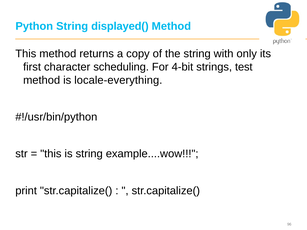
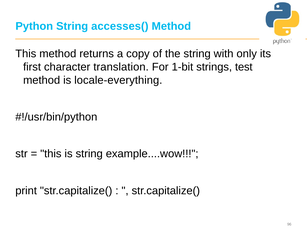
displayed(: displayed( -> accesses(
scheduling: scheduling -> translation
4-bit: 4-bit -> 1-bit
